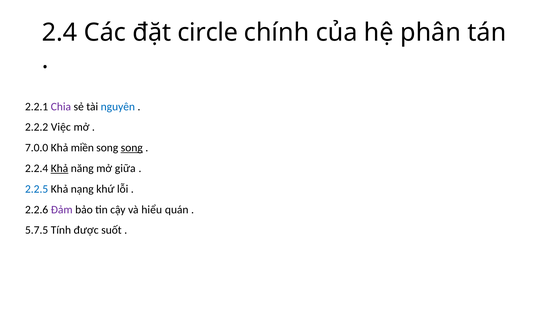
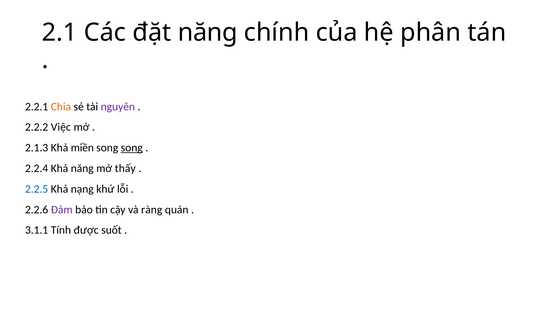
2.4: 2.4 -> 2.1
đặt circle: circle -> năng
Chia colour: purple -> orange
nguyên colour: blue -> purple
7.0.0: 7.0.0 -> 2.1.3
Khả at (59, 168) underline: present -> none
giữa: giữa -> thấy
hiểu: hiểu -> ràng
5.7.5: 5.7.5 -> 3.1.1
